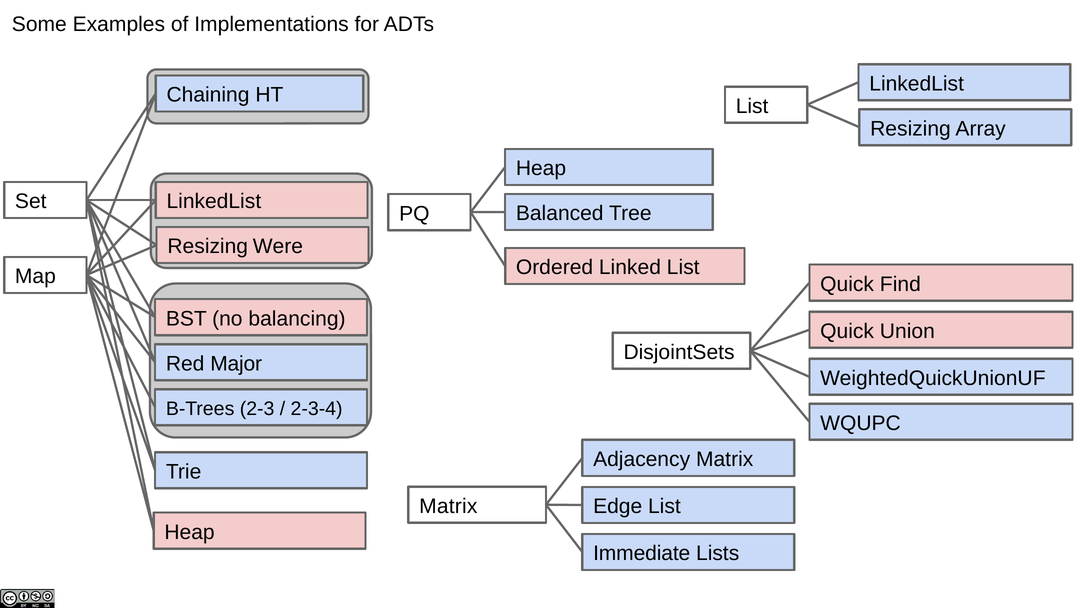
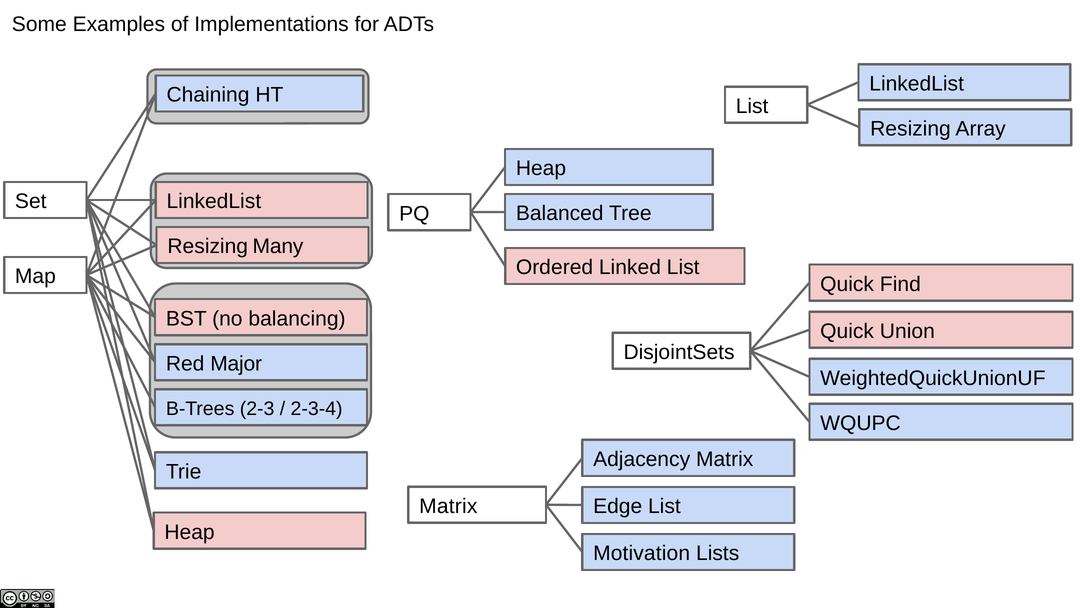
Were: Were -> Many
Immediate: Immediate -> Motivation
